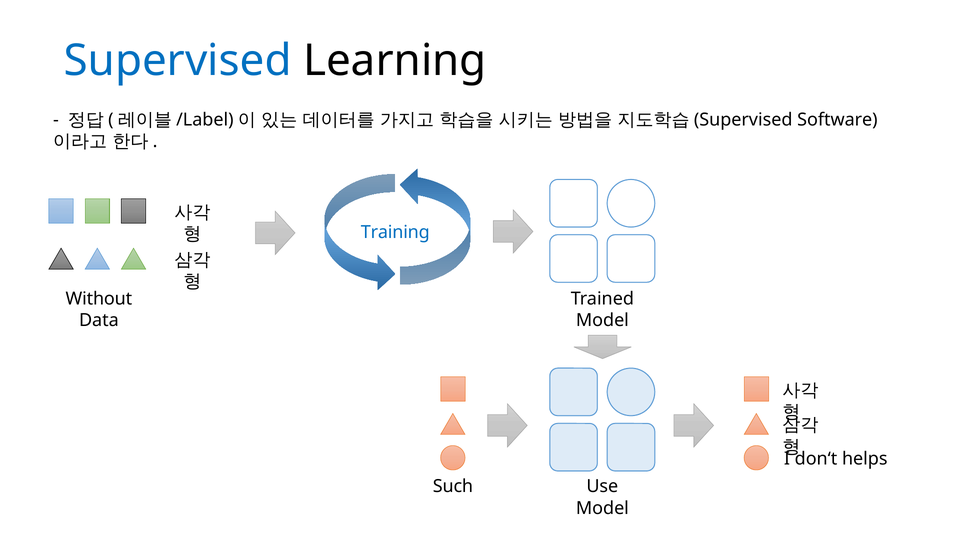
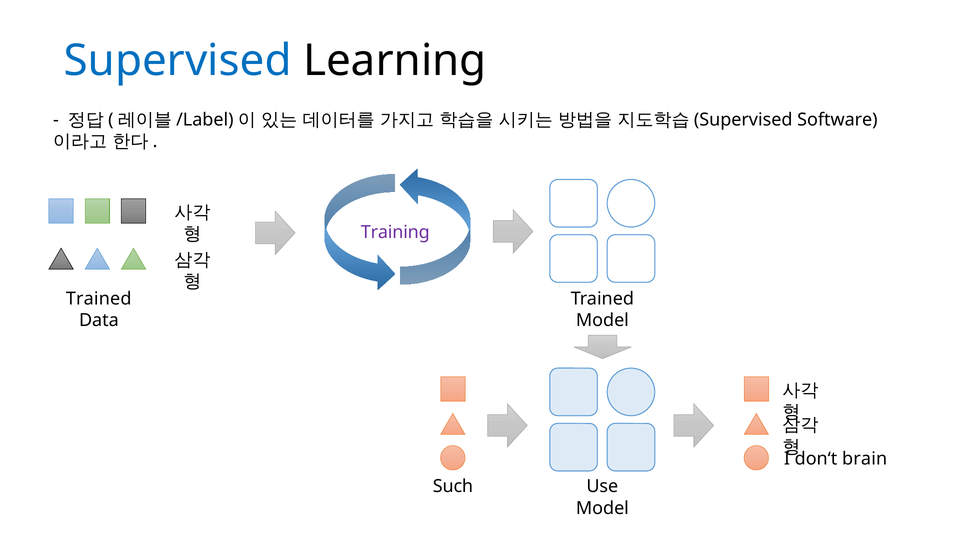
Training colour: blue -> purple
Without at (99, 299): Without -> Trained
helps: helps -> brain
